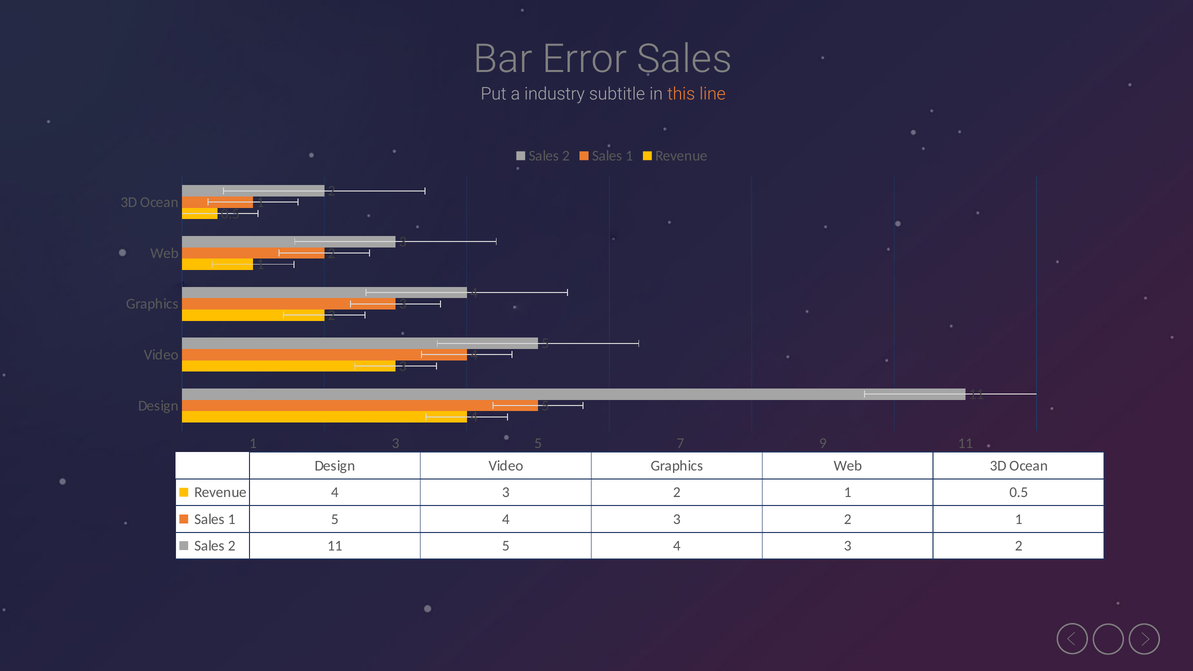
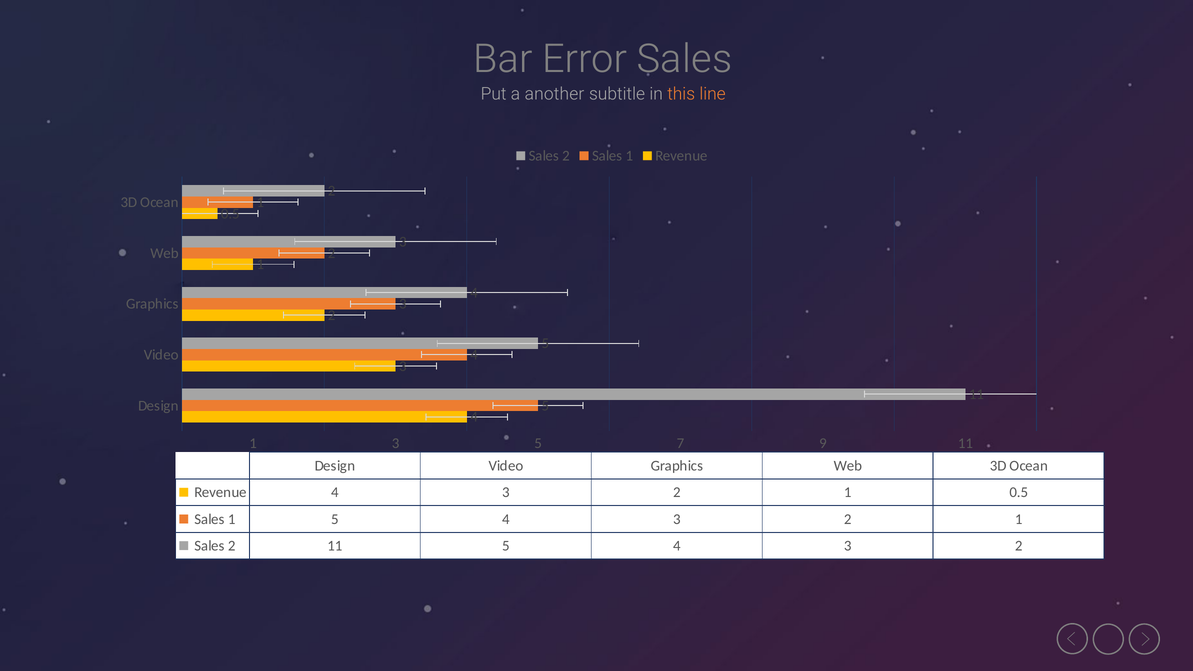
industry: industry -> another
